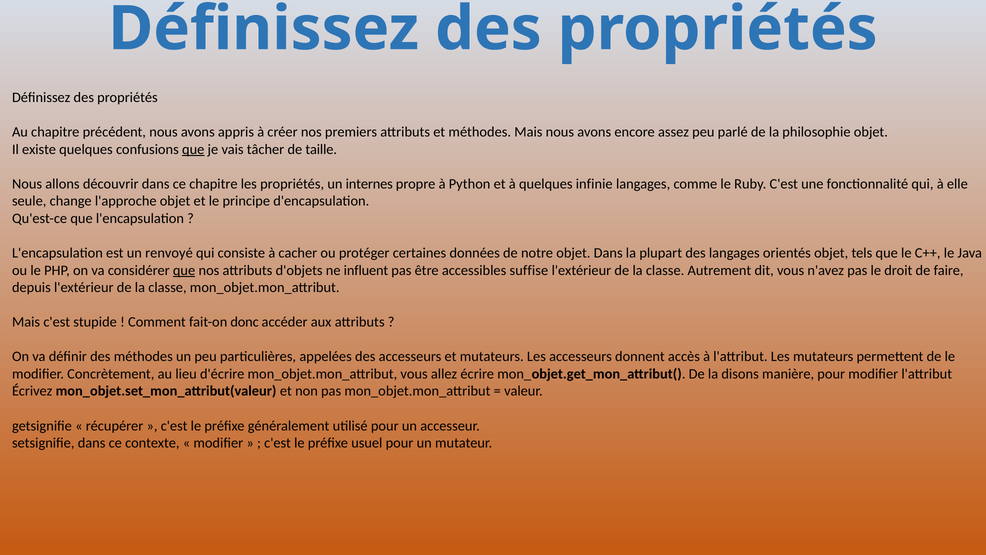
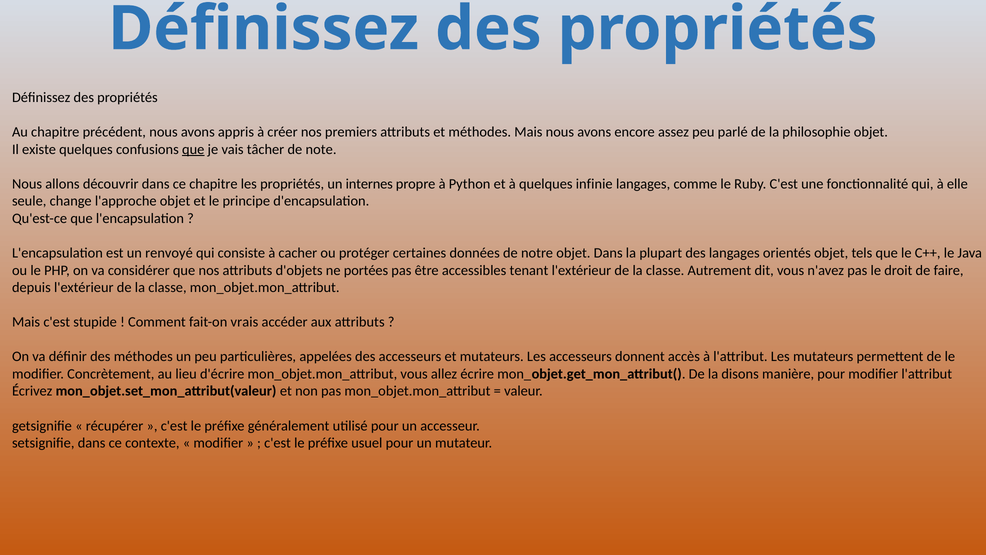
taille: taille -> note
que at (184, 270) underline: present -> none
influent: influent -> portées
suffise: suffise -> tenant
donc: donc -> vrais
